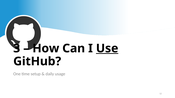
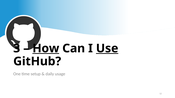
How underline: none -> present
